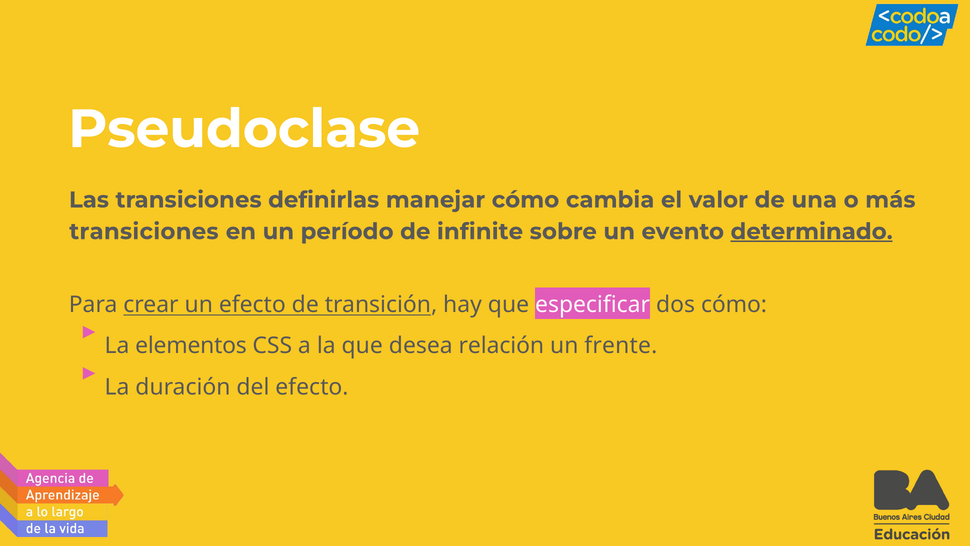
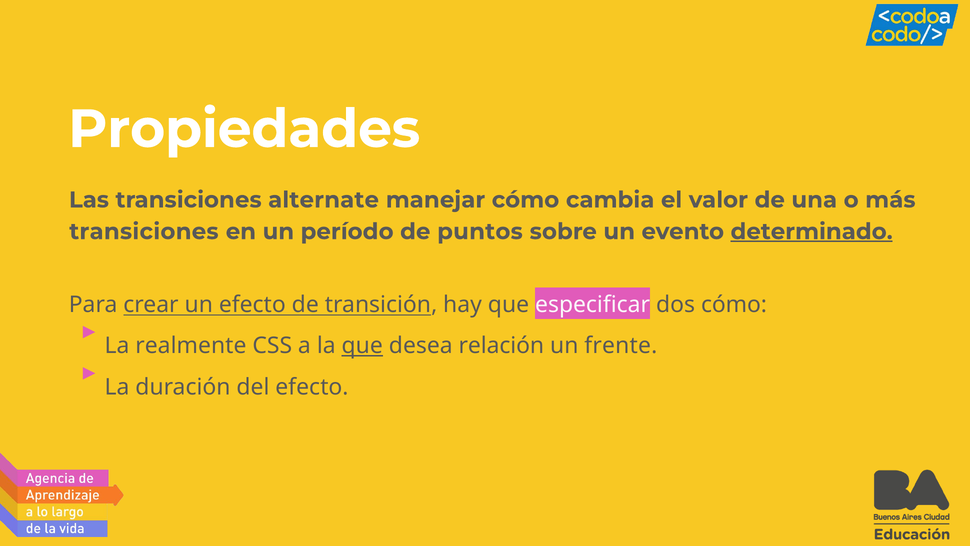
Pseudoclase: Pseudoclase -> Propiedades
definirlas: definirlas -> alternate
infinite: infinite -> puntos
elementos: elementos -> realmente
que at (362, 346) underline: none -> present
